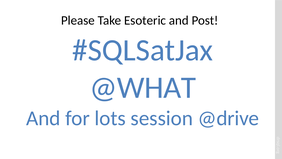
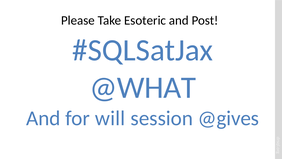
lots: lots -> will
@drive: @drive -> @gives
